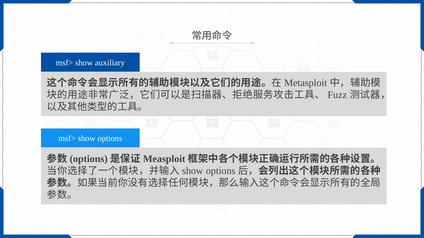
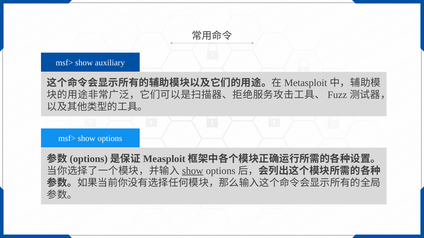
show at (193, 171) underline: none -> present
